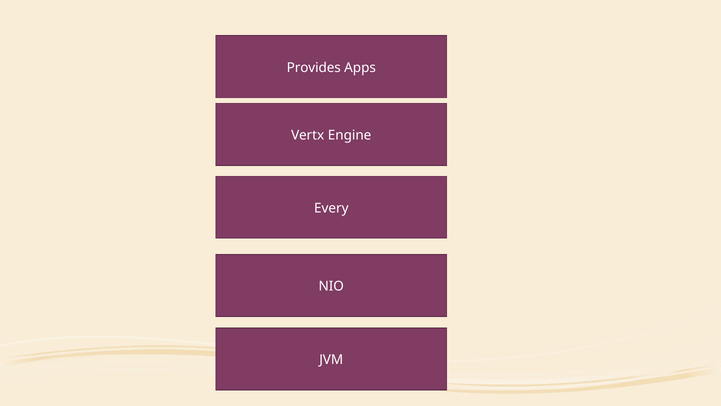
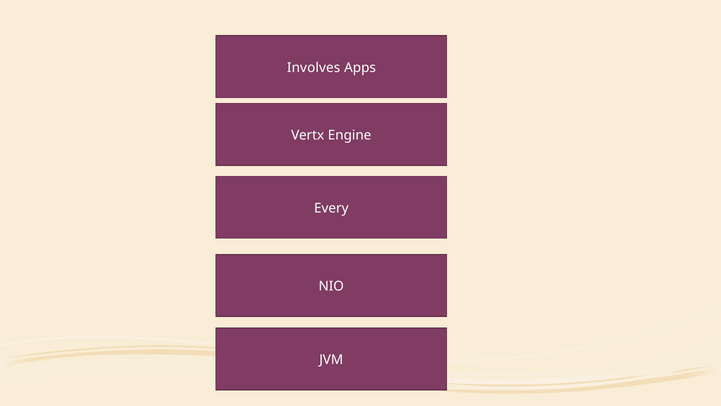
Provides: Provides -> Involves
